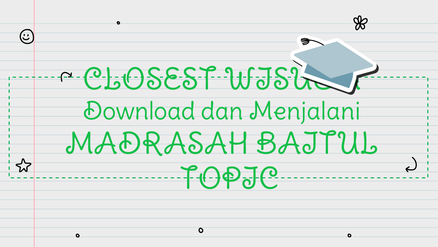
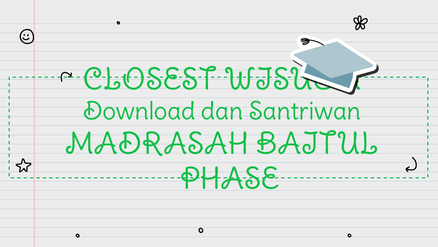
Menjalani: Menjalani -> Santriwan
TOPIC: TOPIC -> PHASE
